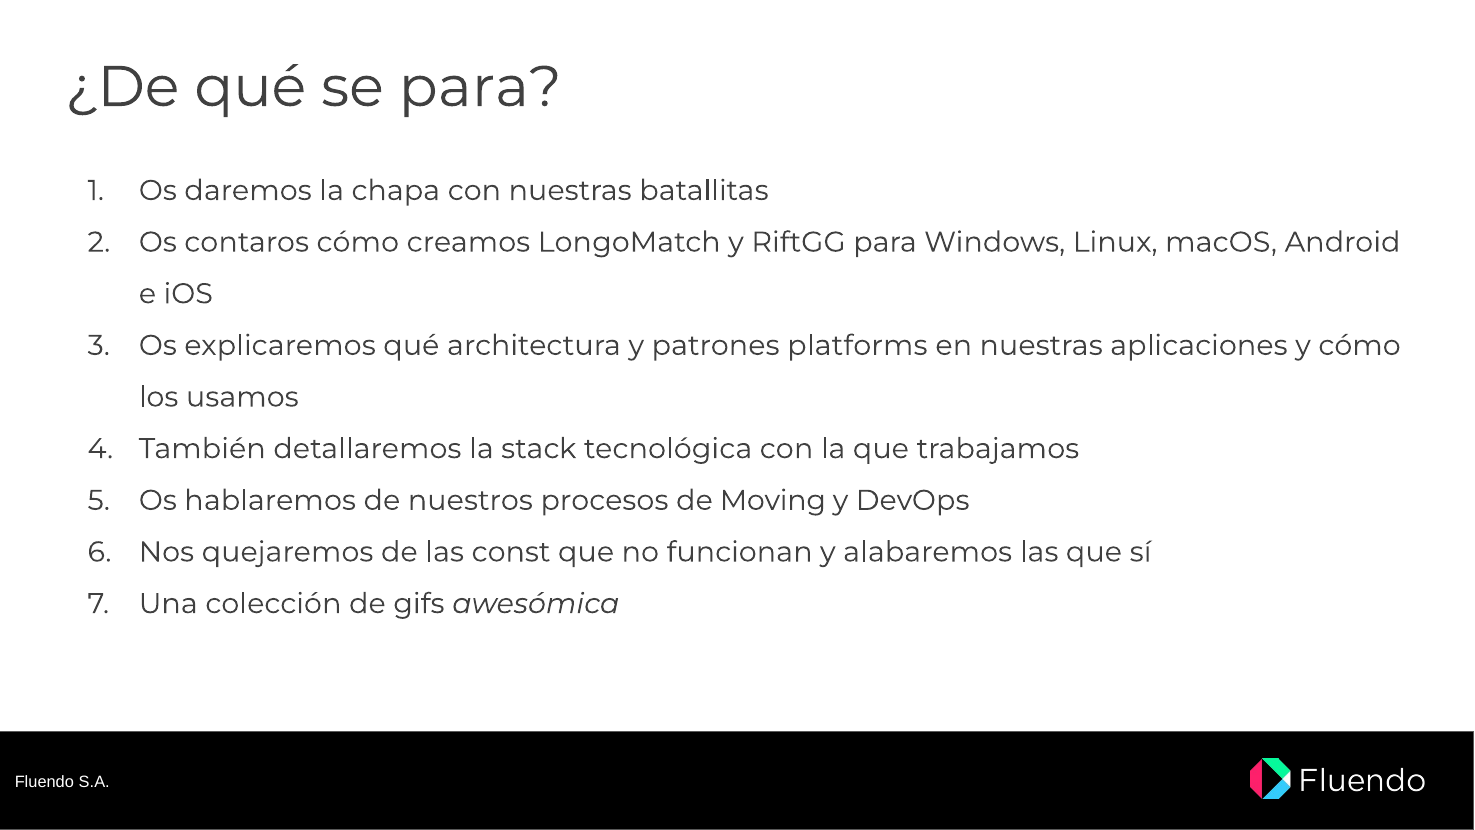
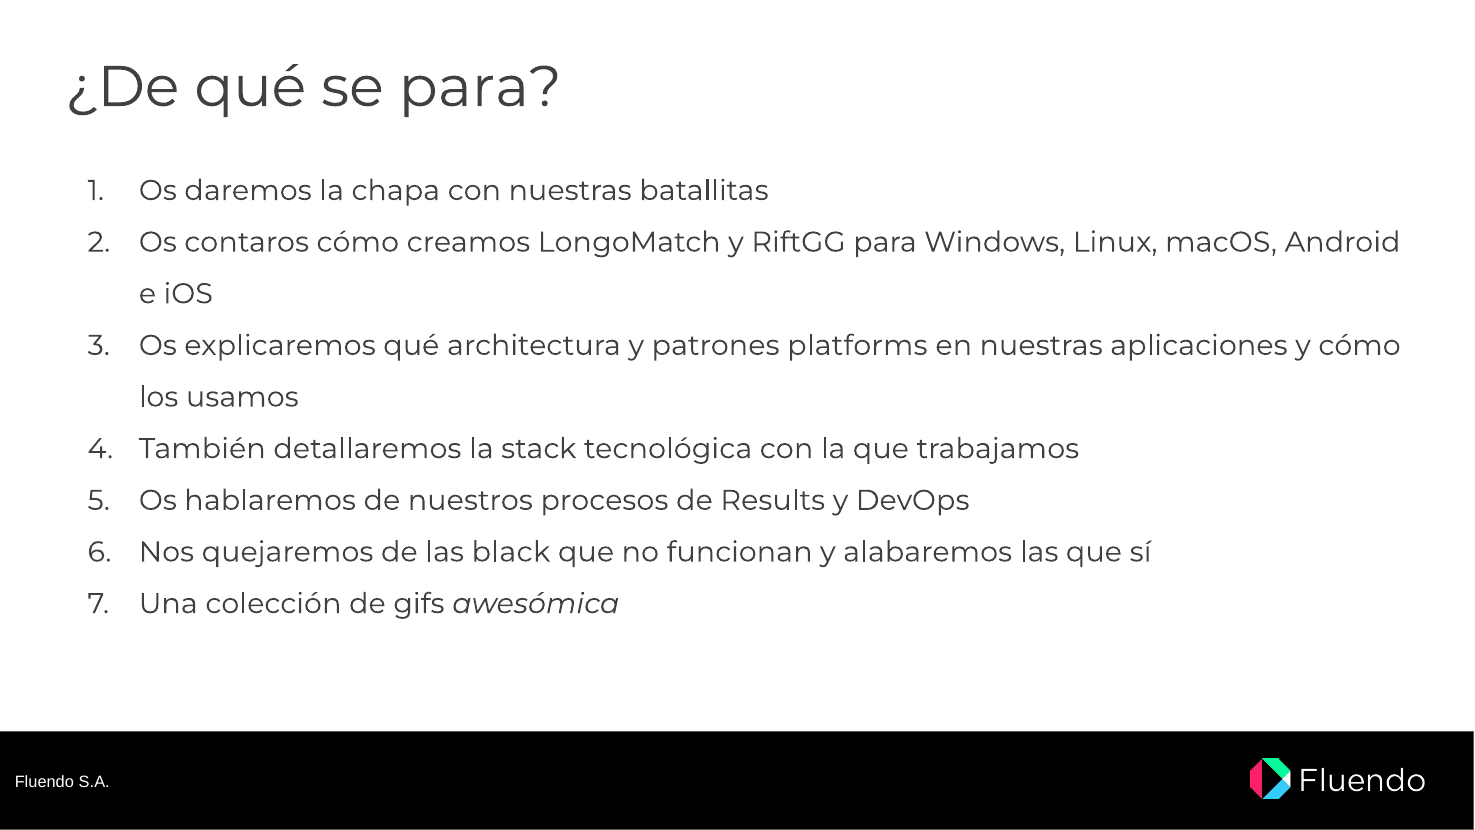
Moving: Moving -> Results
const: const -> black
